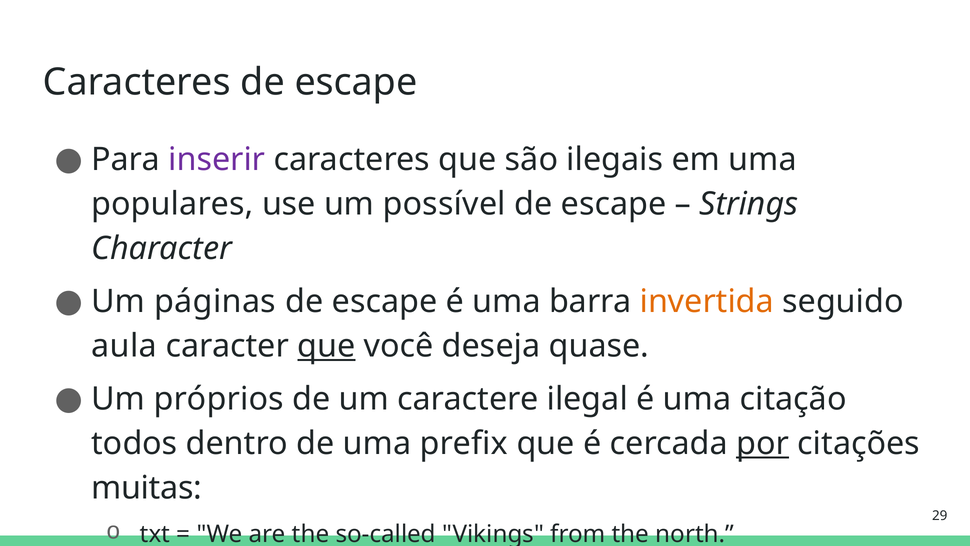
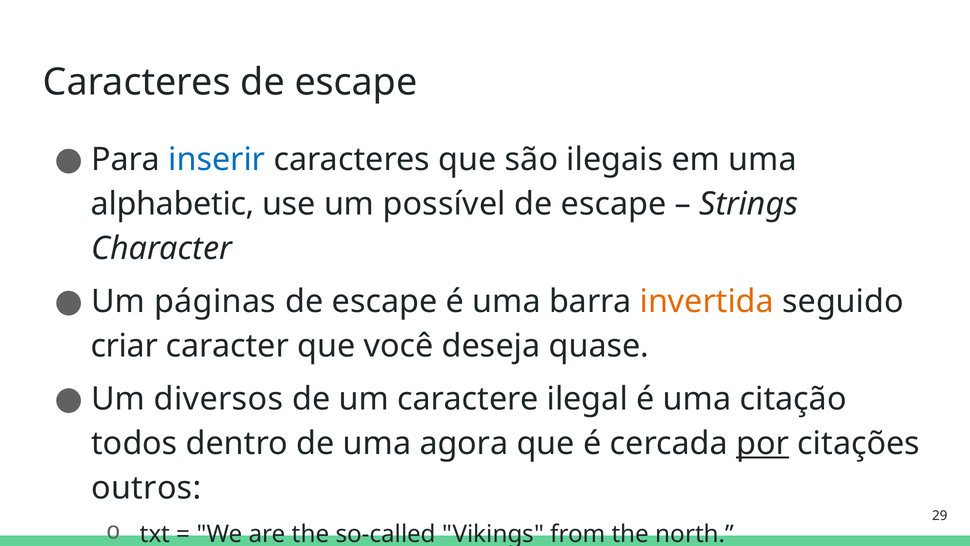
inserir colour: purple -> blue
populares: populares -> alphabetic
aula: aula -> criar
que at (326, 346) underline: present -> none
próprios: próprios -> diversos
prefix: prefix -> agora
muitas: muitas -> outros
